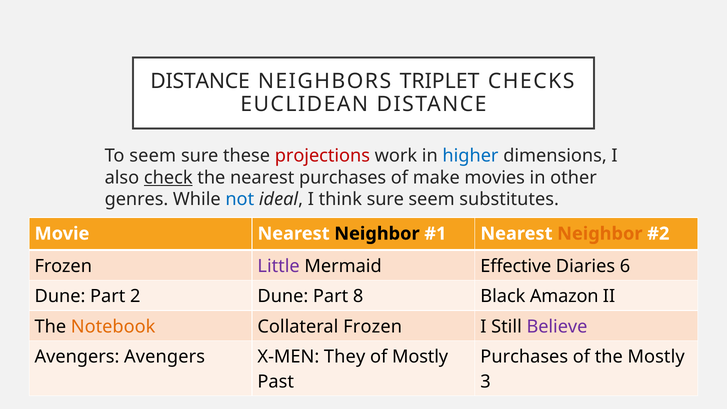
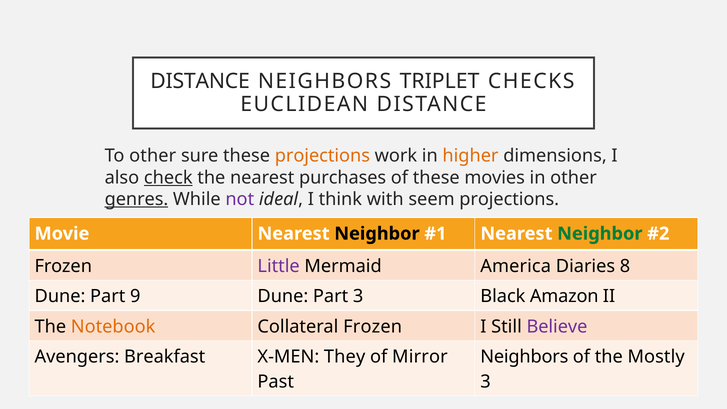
To seem: seem -> other
projections at (322, 156) colour: red -> orange
higher colour: blue -> orange
of make: make -> these
genres underline: none -> present
not colour: blue -> purple
think sure: sure -> with
seem substitutes: substitutes -> projections
Neighbor at (600, 234) colour: orange -> green
Effective: Effective -> America
6: 6 -> 8
2: 2 -> 9
Part 8: 8 -> 3
Avengers Avengers: Avengers -> Breakfast
of Mostly: Mostly -> Mirror
Purchases at (524, 357): Purchases -> Neighbors
